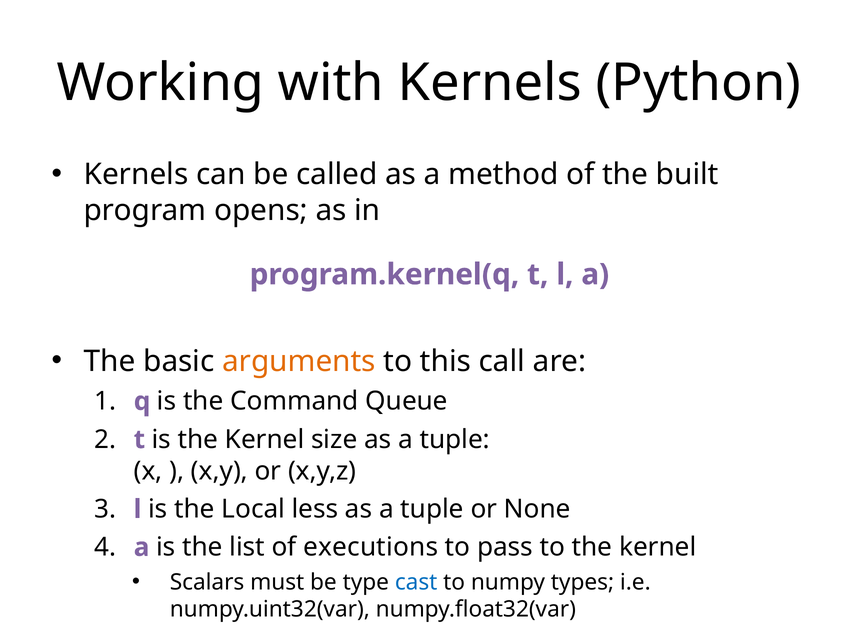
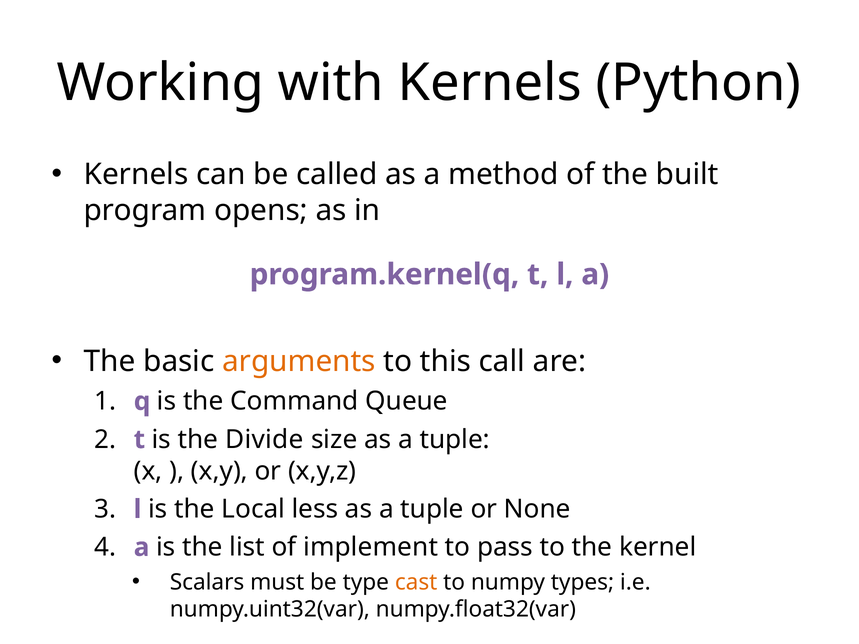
is the Kernel: Kernel -> Divide
executions: executions -> implement
cast colour: blue -> orange
